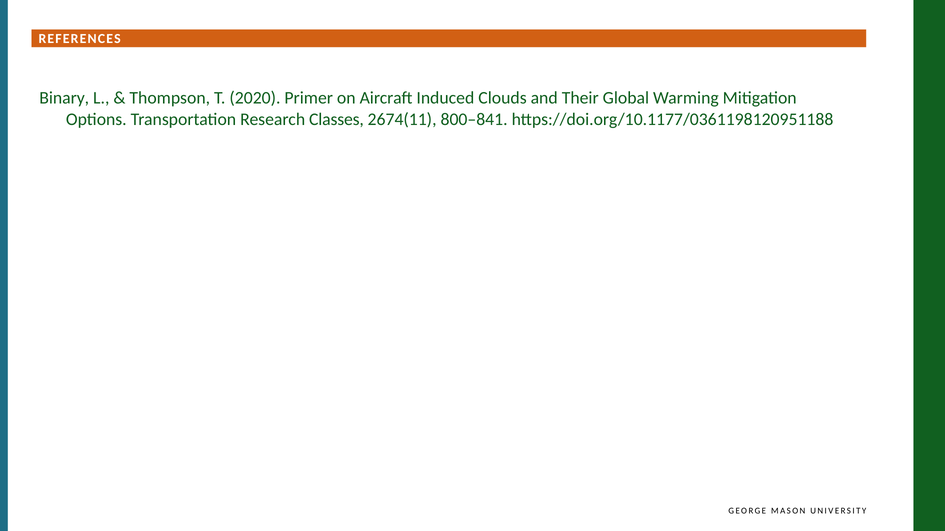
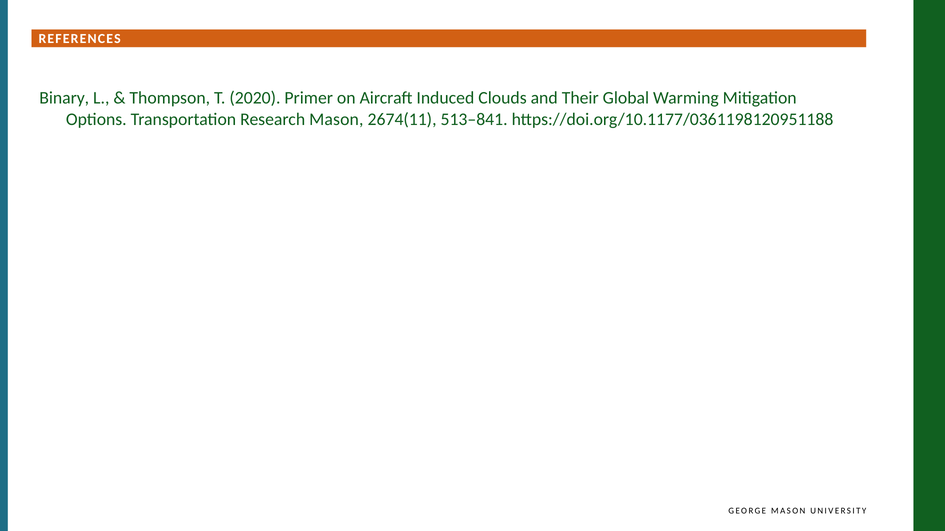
Research Classes: Classes -> Mason
800–841: 800–841 -> 513–841
